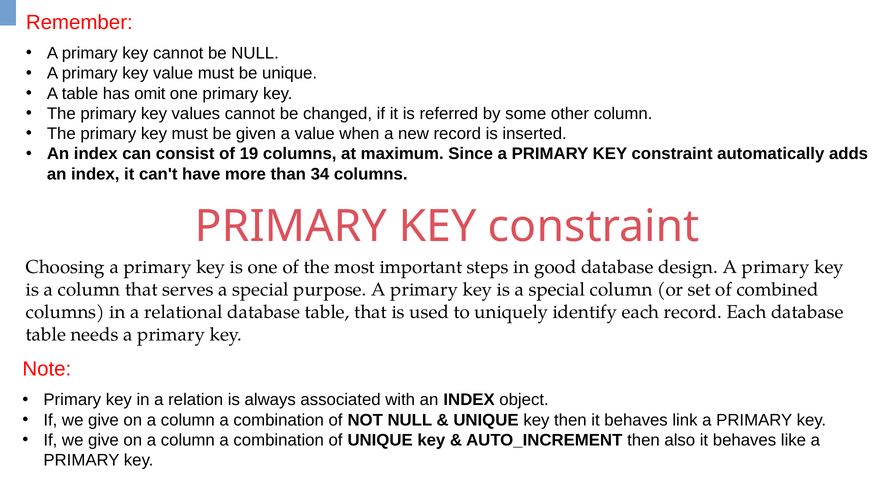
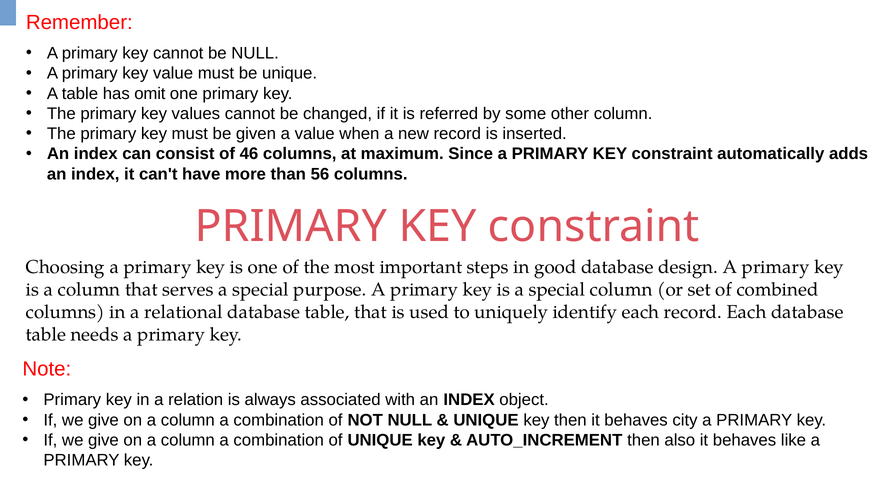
19: 19 -> 46
34: 34 -> 56
link: link -> city
